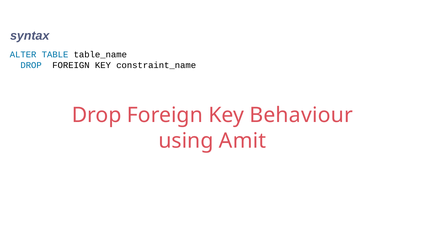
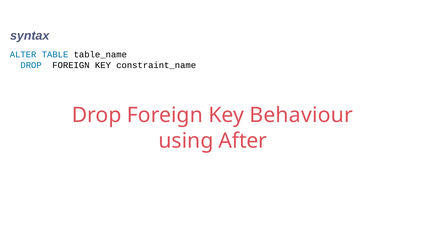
Amit: Amit -> After
